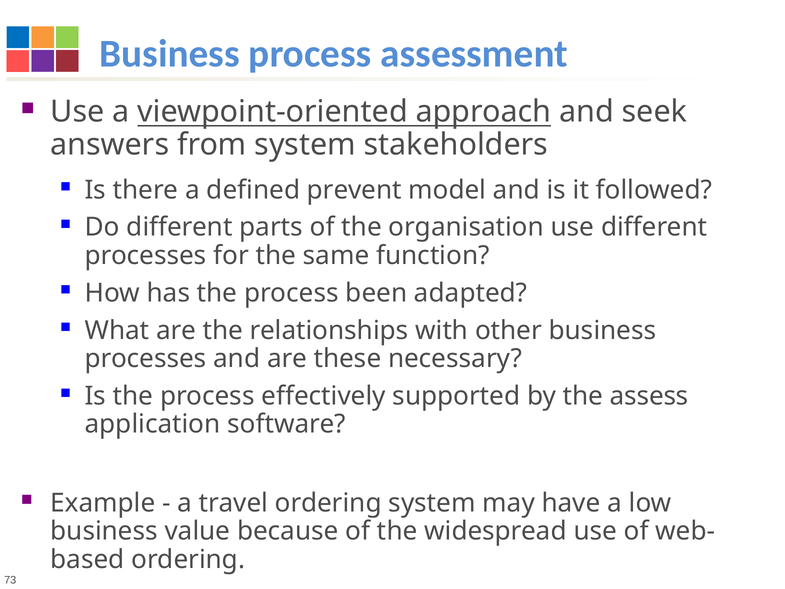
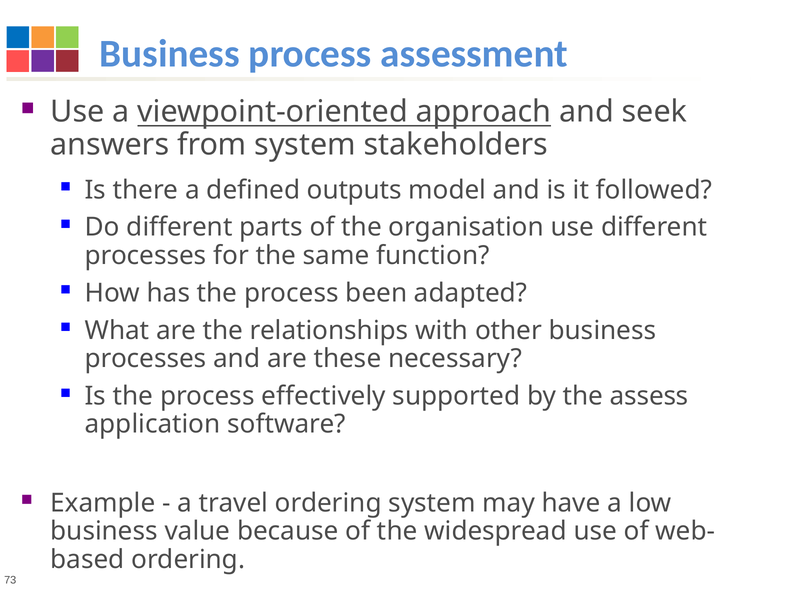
prevent: prevent -> outputs
